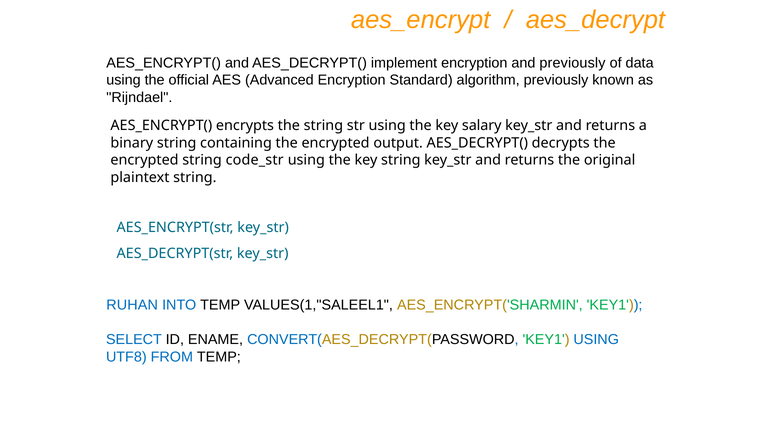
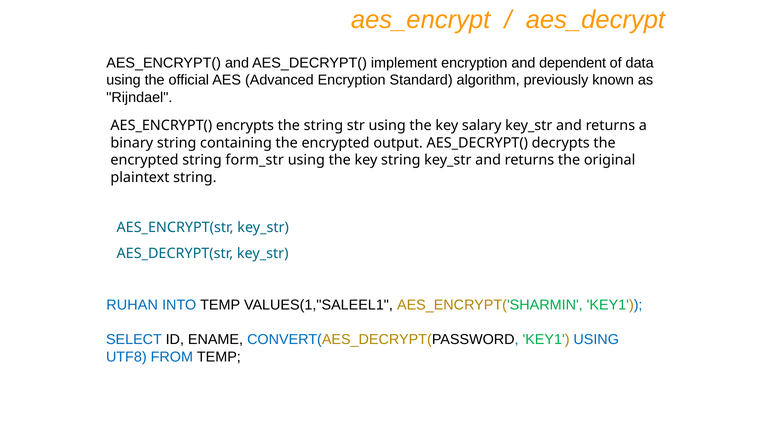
and previously: previously -> dependent
code_str: code_str -> form_str
